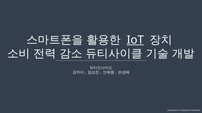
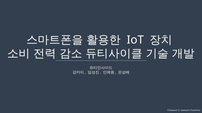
IoT underline: present -> none
